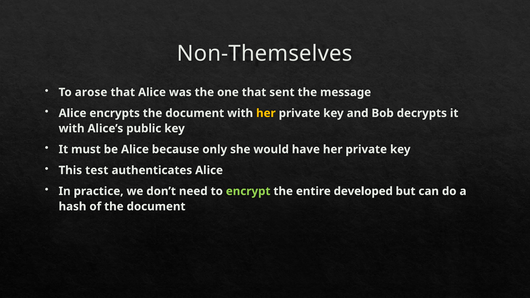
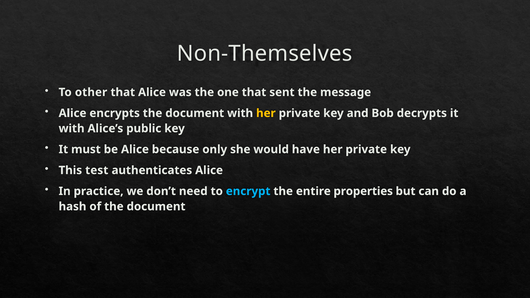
arose: arose -> other
encrypt colour: light green -> light blue
developed: developed -> properties
